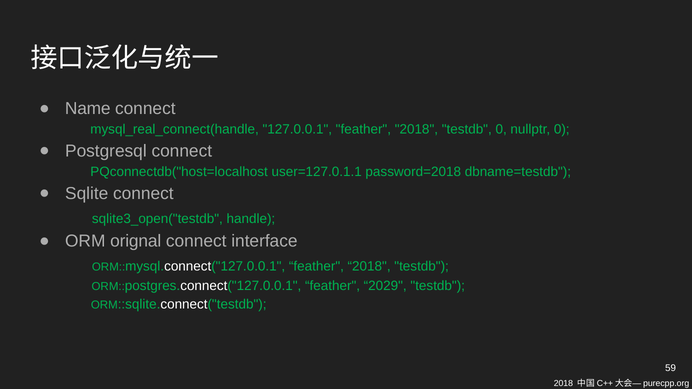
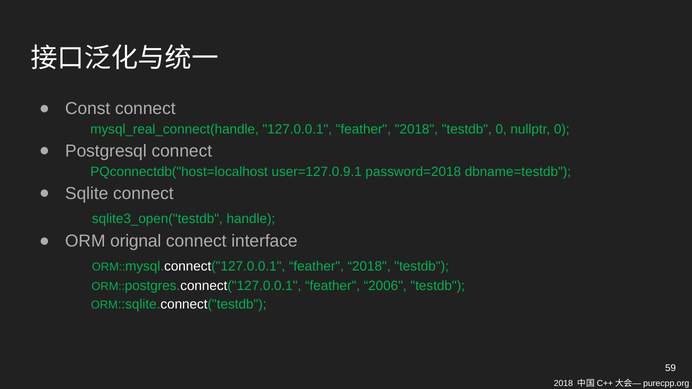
Name: Name -> Const
user=127.0.1.1: user=127.0.1.1 -> user=127.0.9.1
2029: 2029 -> 2006
